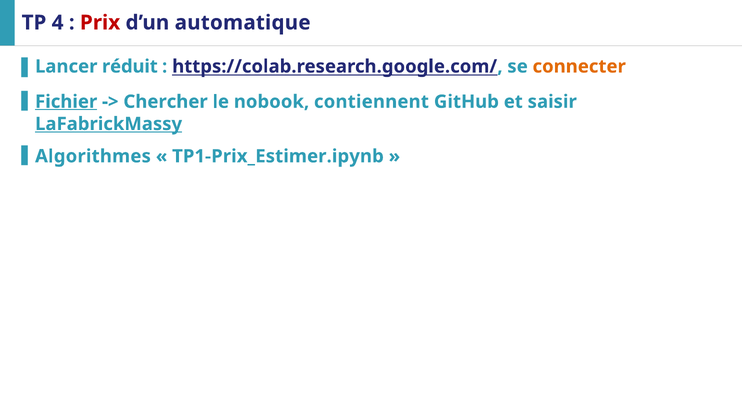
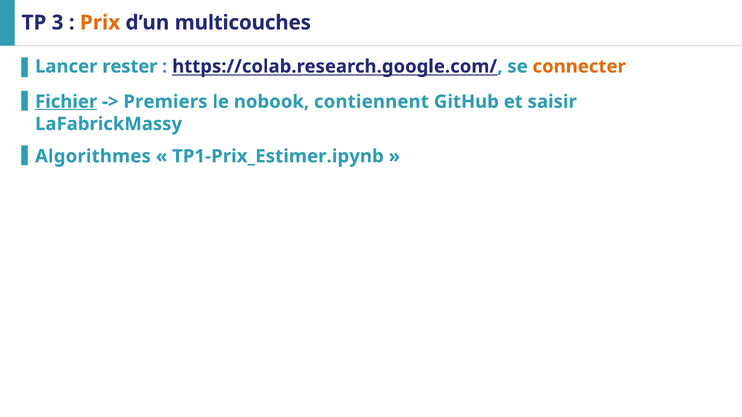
4: 4 -> 3
Prix colour: red -> orange
automatique: automatique -> multicouches
réduit: réduit -> rester
Chercher: Chercher -> Premiers
LaFabrickMassy underline: present -> none
